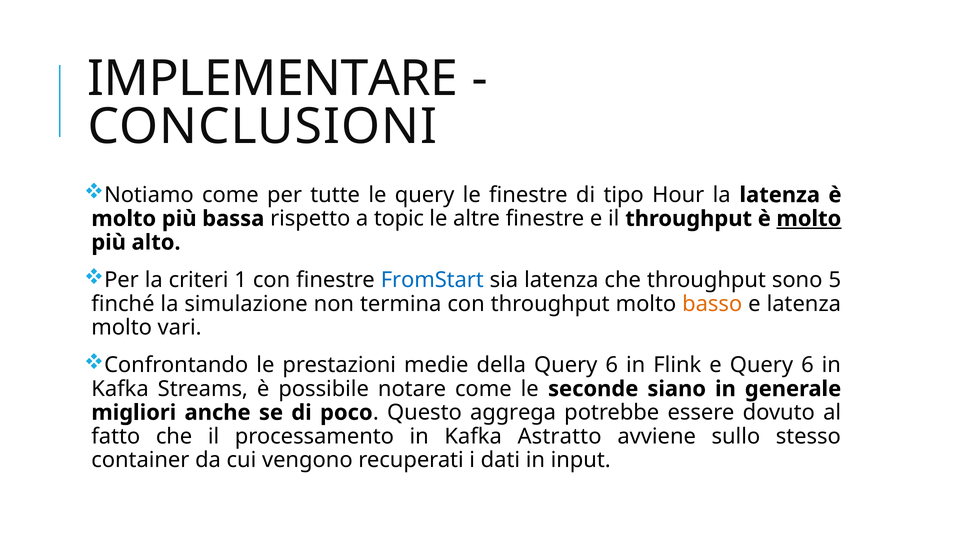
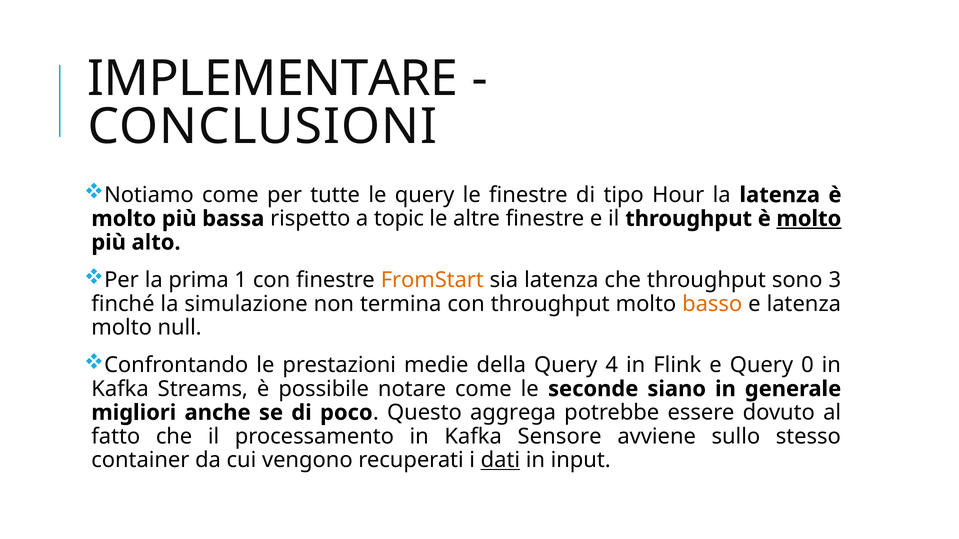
criteri: criteri -> prima
FromStart colour: blue -> orange
5: 5 -> 3
vari: vari -> null
della Query 6: 6 -> 4
e Query 6: 6 -> 0
Astratto: Astratto -> Sensore
dati underline: none -> present
